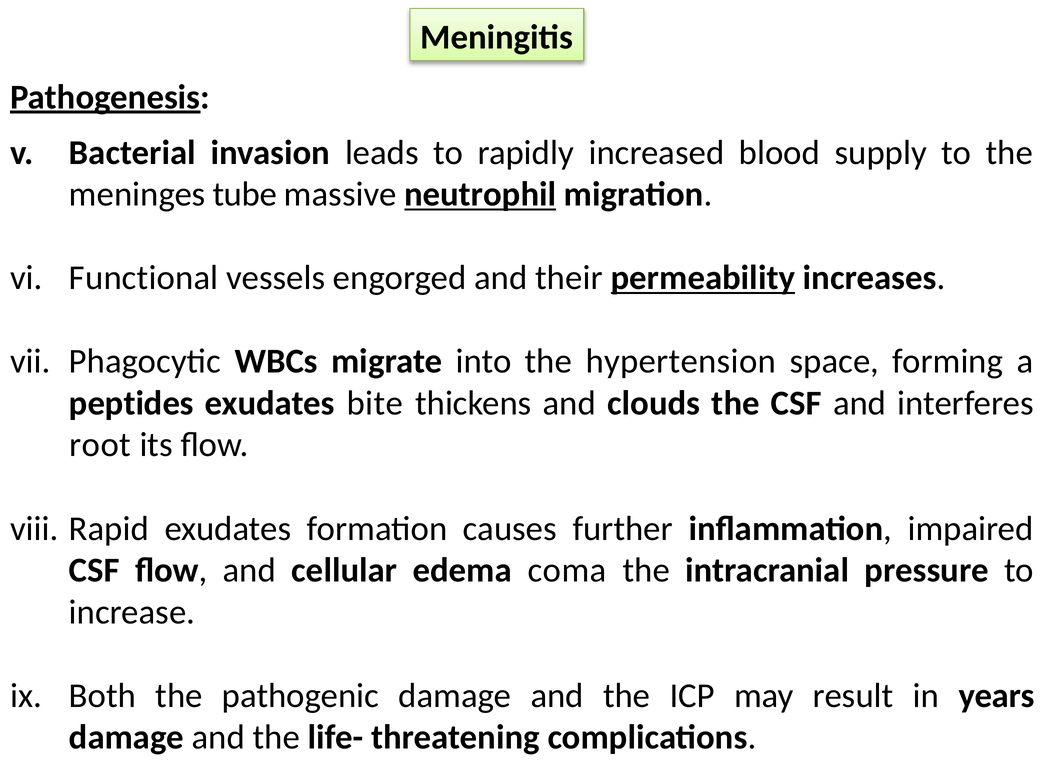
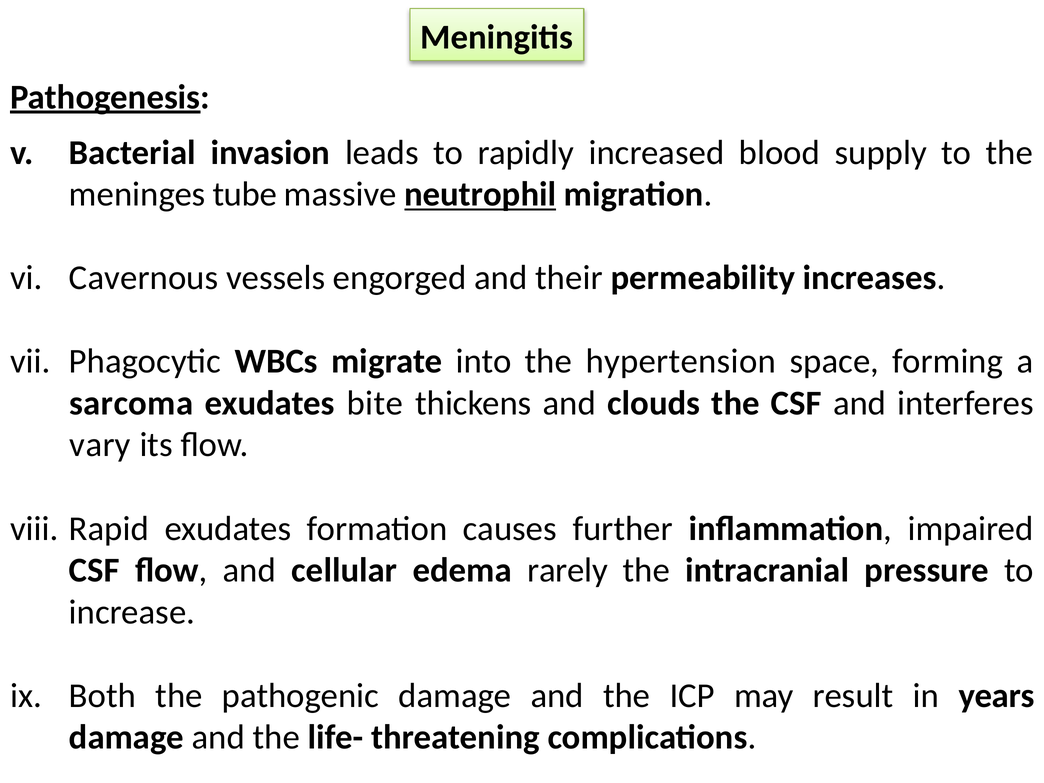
Functional: Functional -> Cavernous
permeability underline: present -> none
peptides: peptides -> sarcoma
root: root -> vary
coma: coma -> rarely
